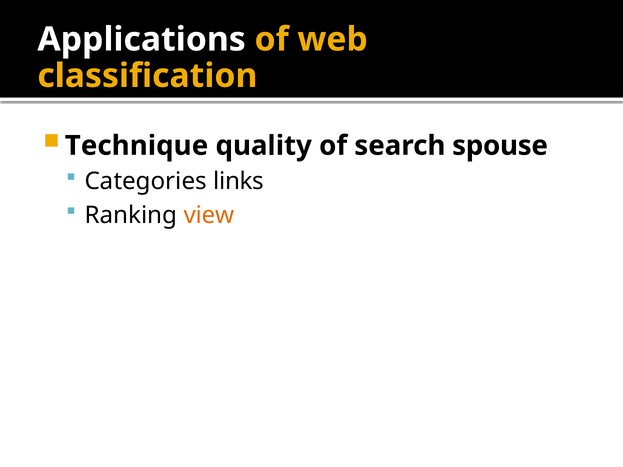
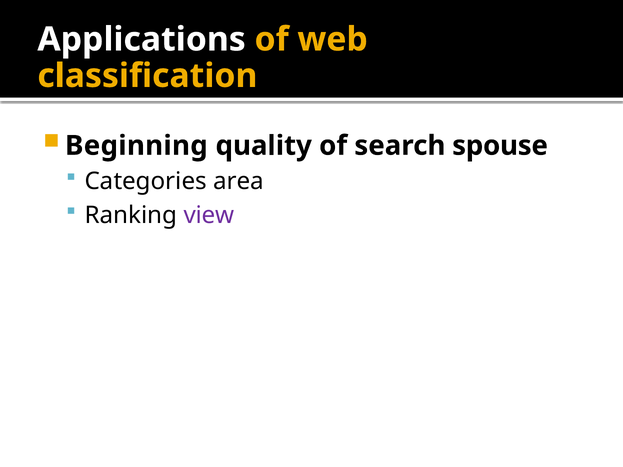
Technique: Technique -> Beginning
links: links -> area
view colour: orange -> purple
